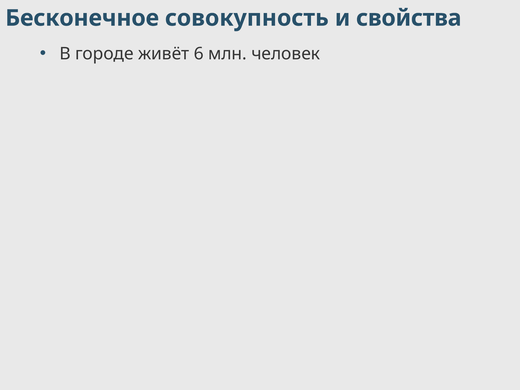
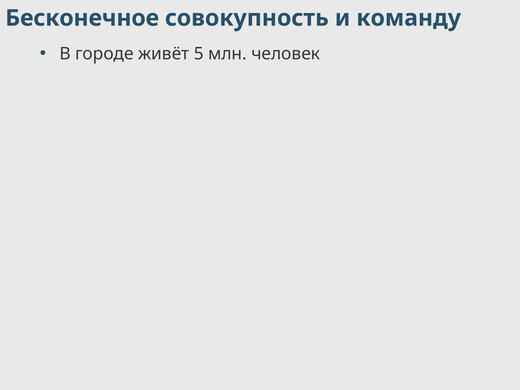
свойства: свойства -> команду
6: 6 -> 5
